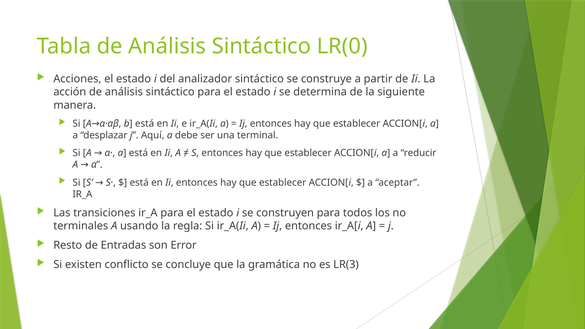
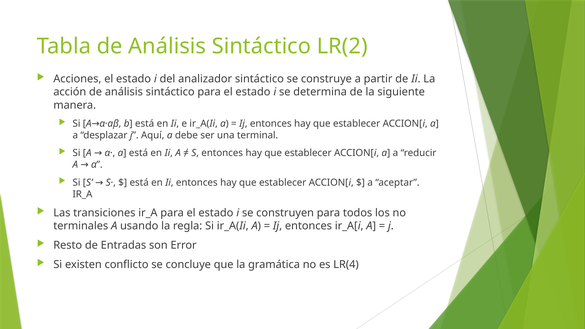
LR(0: LR(0 -> LR(2
LR(3: LR(3 -> LR(4
